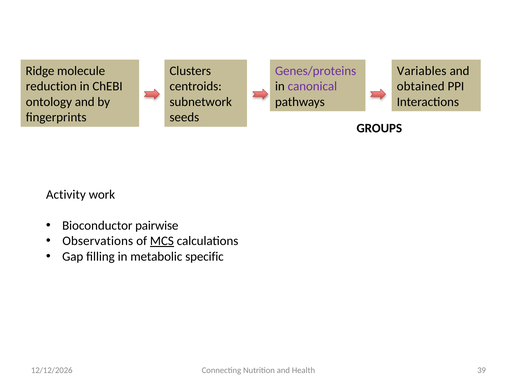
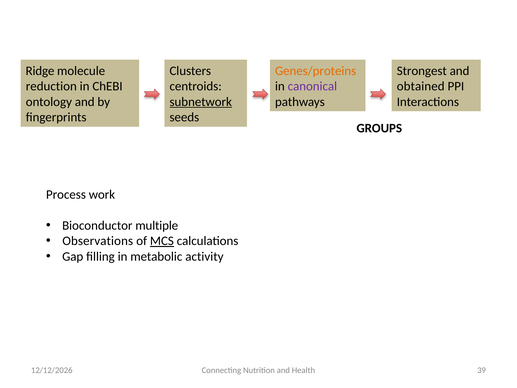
Genes/proteins colour: purple -> orange
Variables: Variables -> Strongest
subnetwork underline: none -> present
Activity: Activity -> Process
pairwise: pairwise -> multiple
specific: specific -> activity
